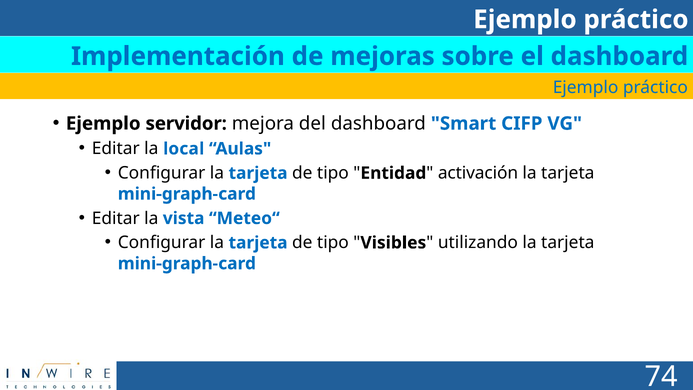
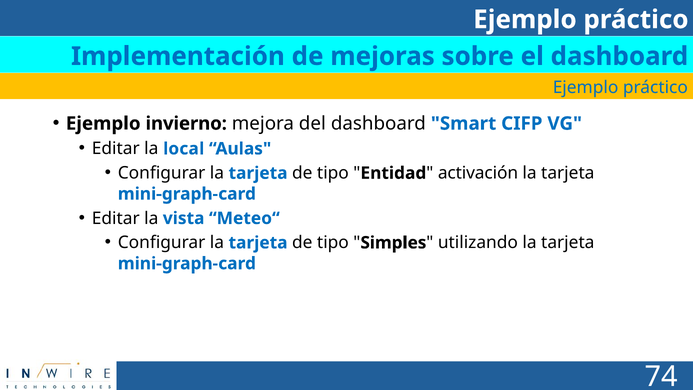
servidor: servidor -> invierno
Visibles: Visibles -> Simples
